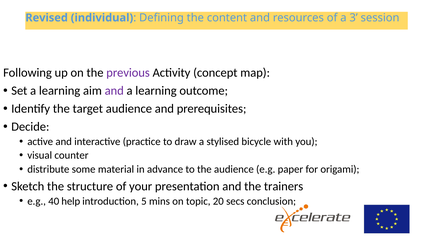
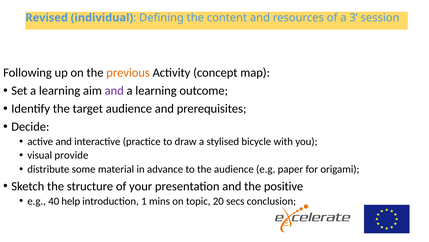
previous colour: purple -> orange
counter: counter -> provide
trainers: trainers -> positive
5: 5 -> 1
